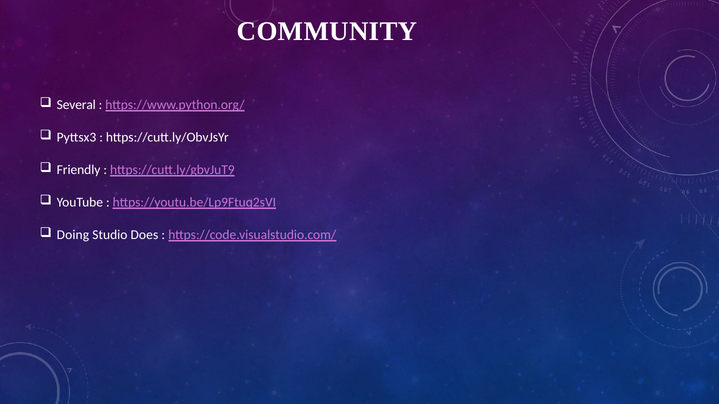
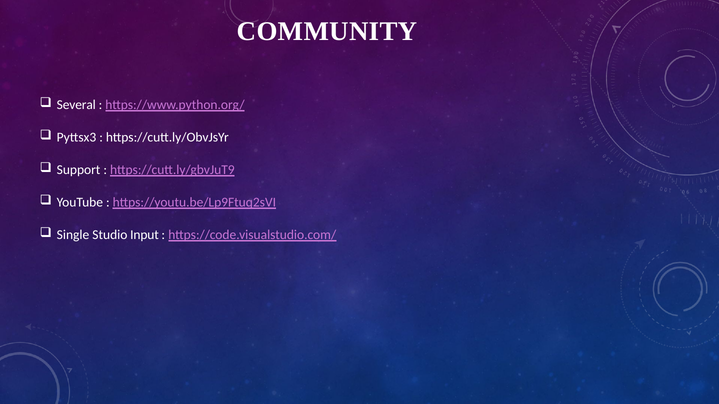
Friendly: Friendly -> Support
Doing: Doing -> Single
Does: Does -> Input
